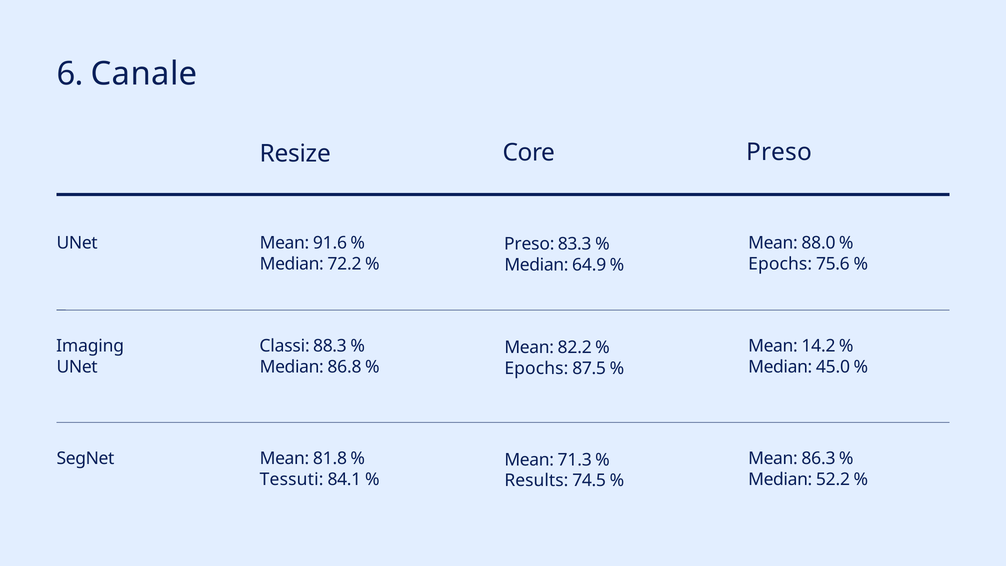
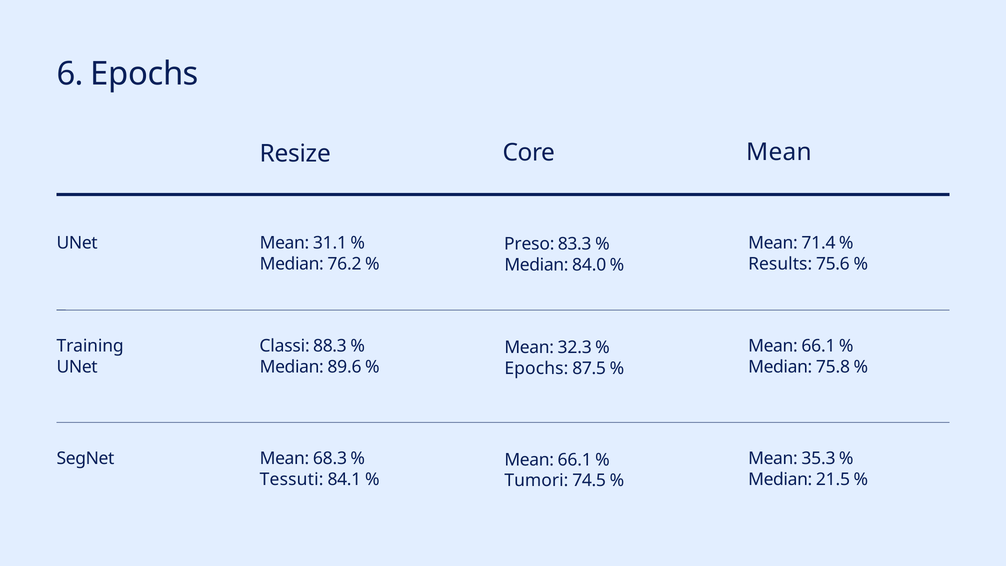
6 Canale: Canale -> Epochs
Core Preso: Preso -> Mean
91.6: 91.6 -> 31.1
88.0: 88.0 -> 71.4
72.2: 72.2 -> 76.2
Epochs at (780, 264): Epochs -> Results
64.9: 64.9 -> 84.0
Imaging: Imaging -> Training
14.2 at (818, 346): 14.2 -> 66.1
82.2: 82.2 -> 32.3
86.8: 86.8 -> 89.6
45.0: 45.0 -> 75.8
81.8: 81.8 -> 68.3
86.3: 86.3 -> 35.3
71.3 at (575, 460): 71.3 -> 66.1
52.2: 52.2 -> 21.5
Results: Results -> Tumori
